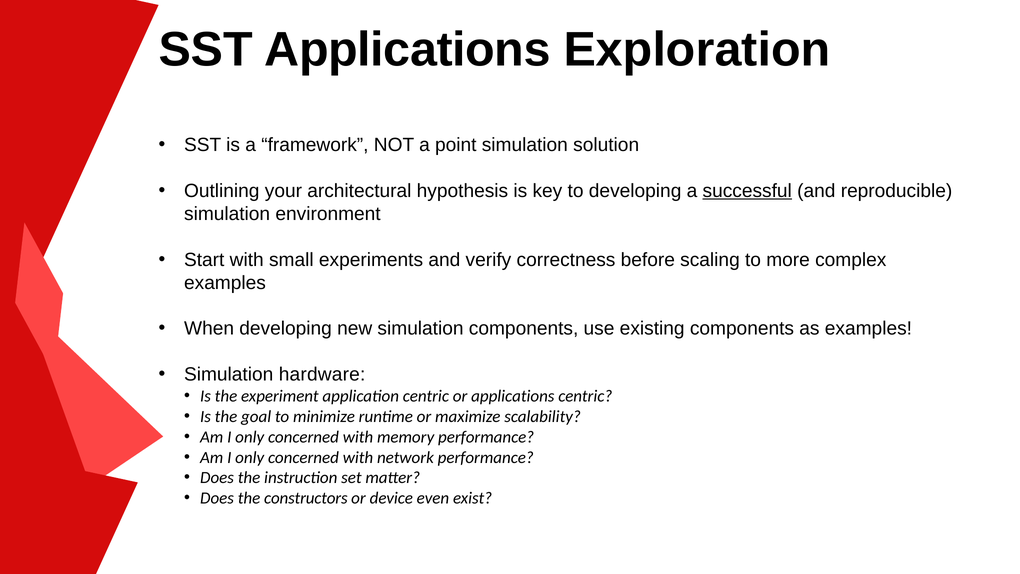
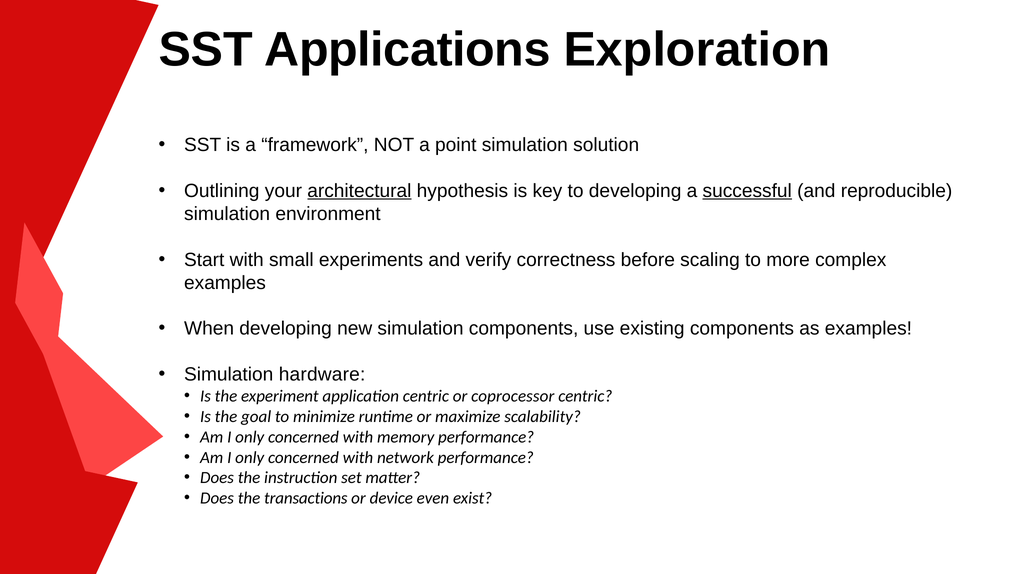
architectural underline: none -> present
or applications: applications -> coprocessor
constructors: constructors -> transactions
